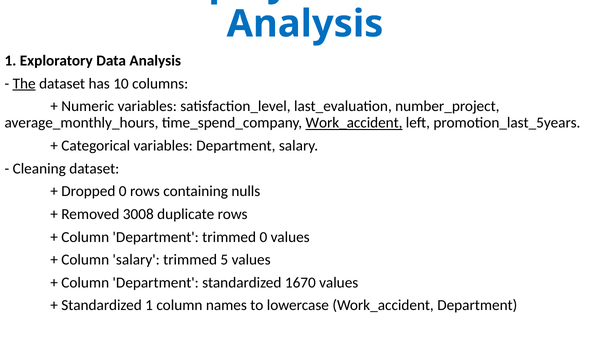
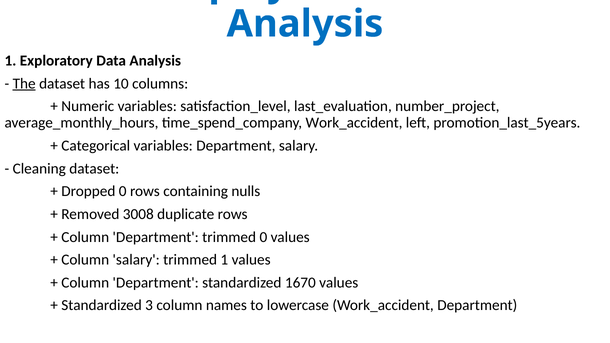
Work_accident at (354, 123) underline: present -> none
trimmed 5: 5 -> 1
Standardized 1: 1 -> 3
